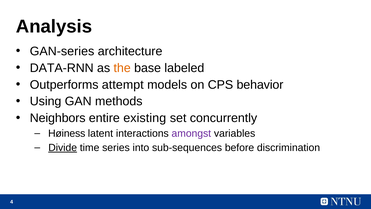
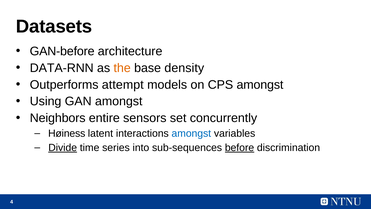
Analysis: Analysis -> Datasets
GAN-series: GAN-series -> GAN-before
labeled: labeled -> density
CPS behavior: behavior -> amongst
GAN methods: methods -> amongst
existing: existing -> sensors
amongst at (191, 133) colour: purple -> blue
before underline: none -> present
